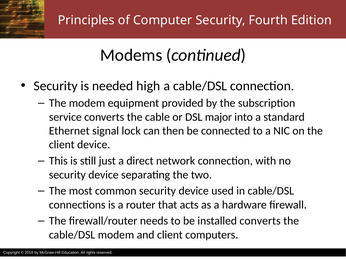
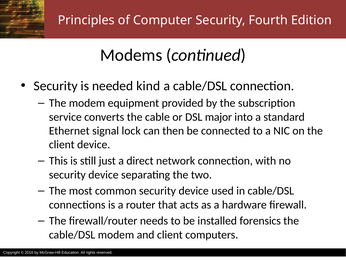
high: high -> kind
installed converts: converts -> forensics
